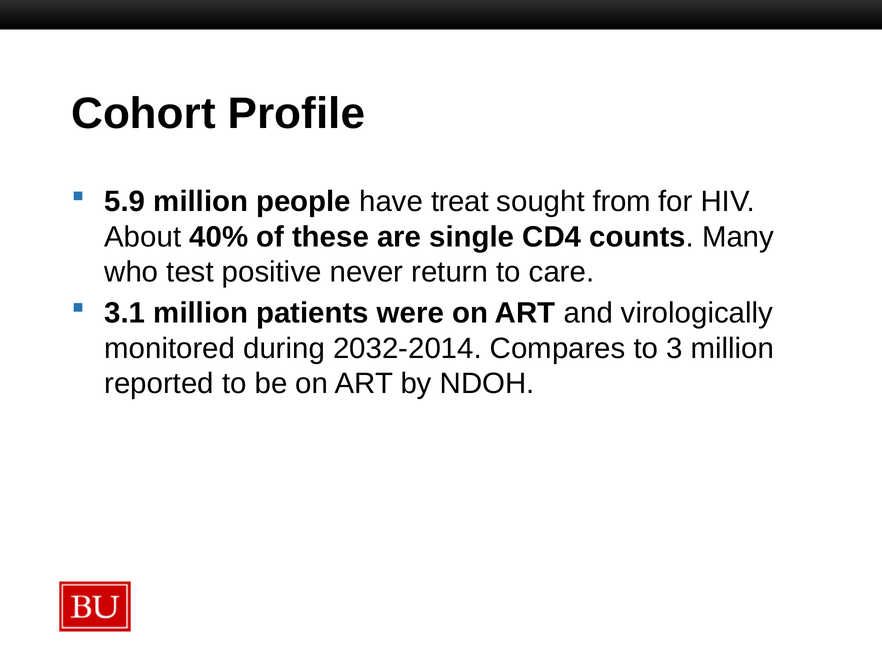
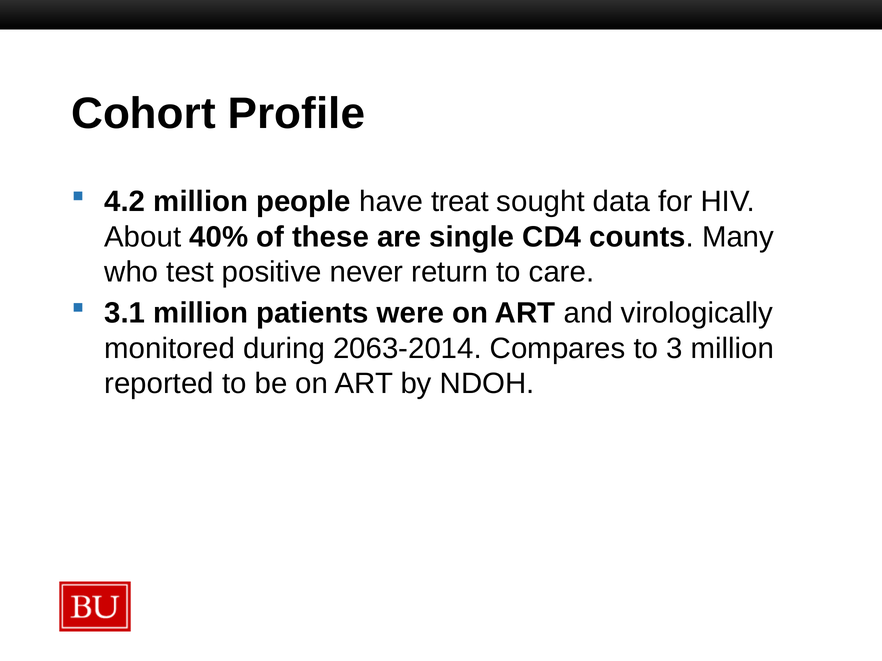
5.9: 5.9 -> 4.2
from: from -> data
2032-2014: 2032-2014 -> 2063-2014
